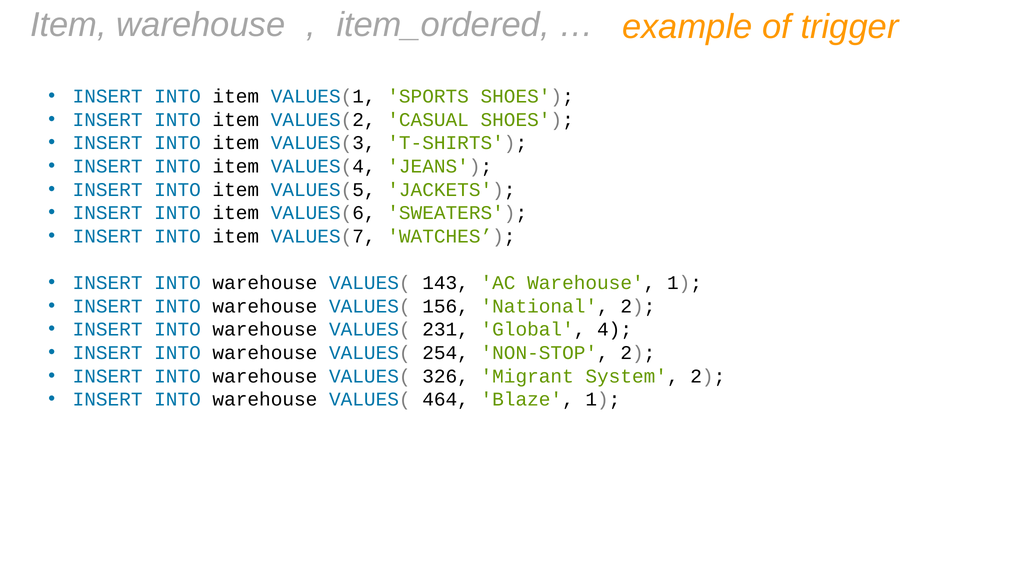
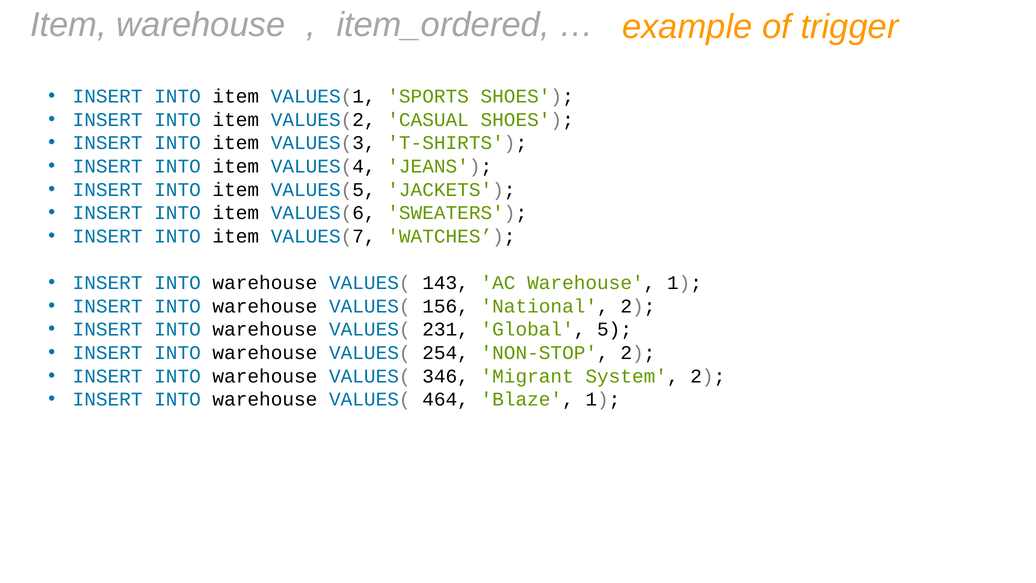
4: 4 -> 5
326: 326 -> 346
